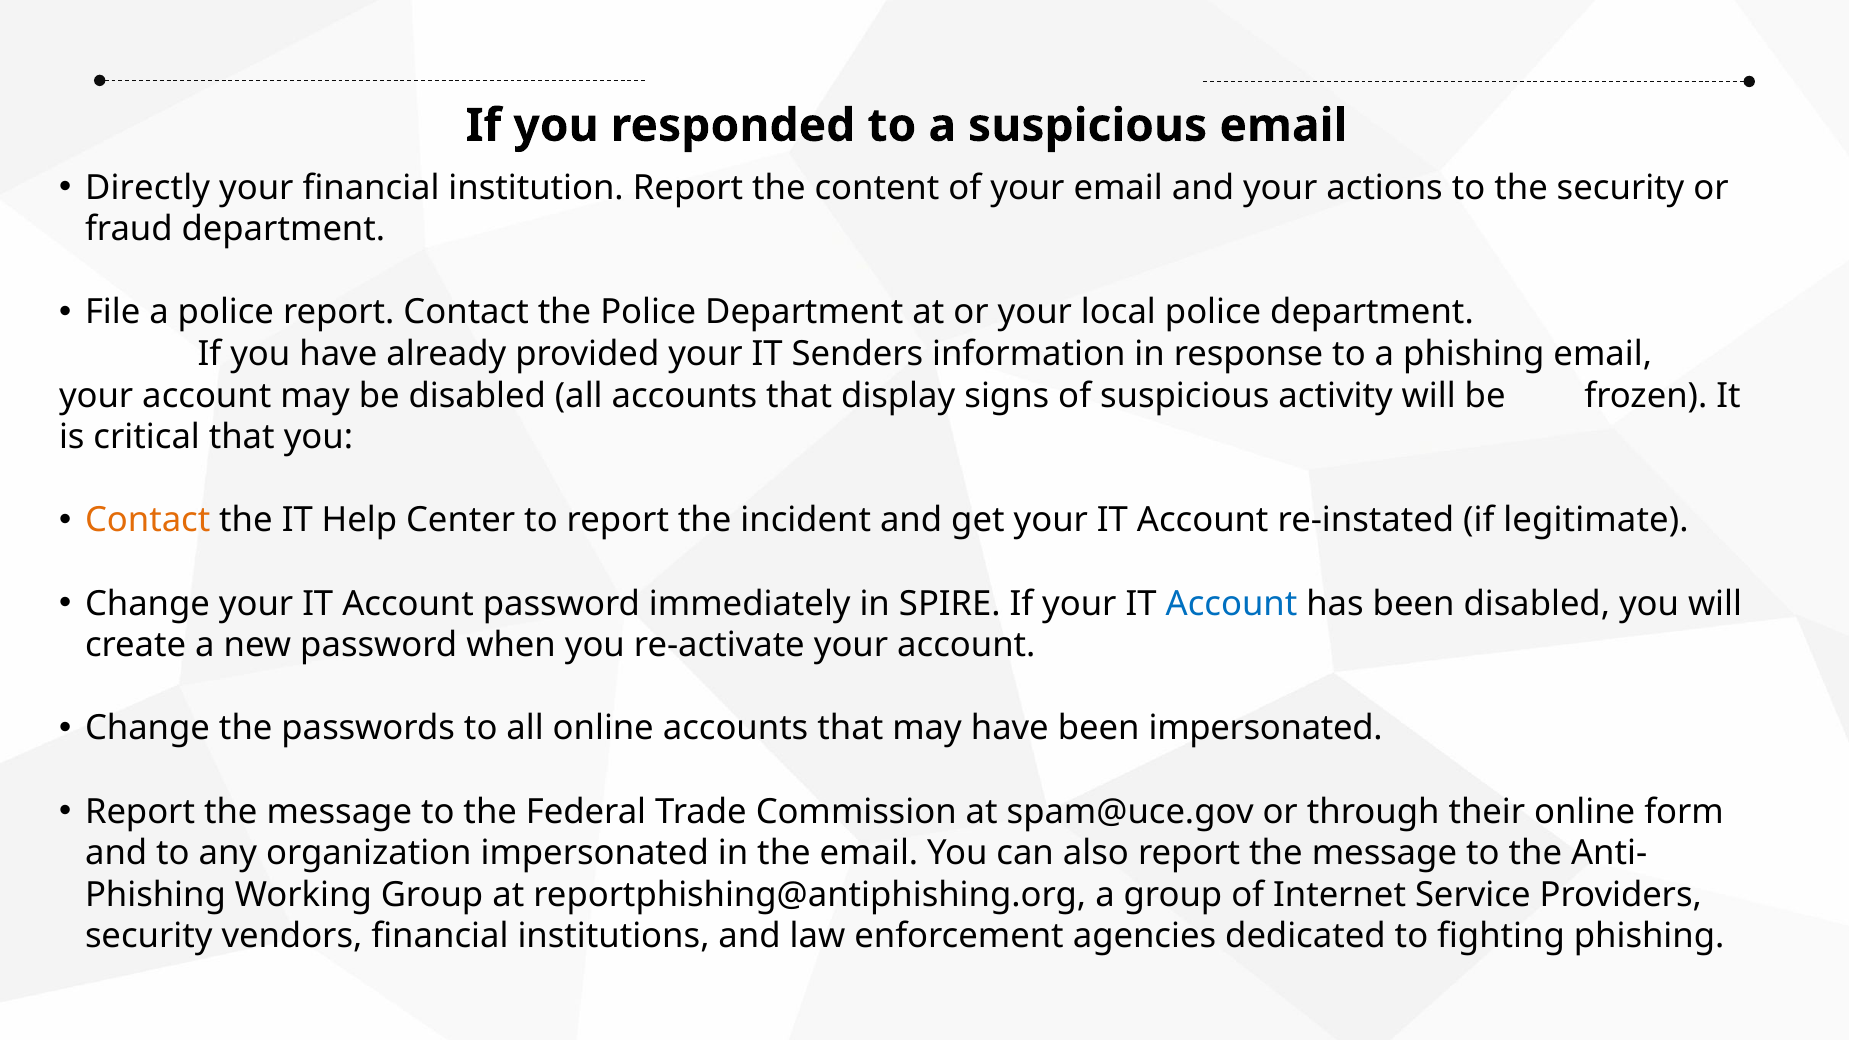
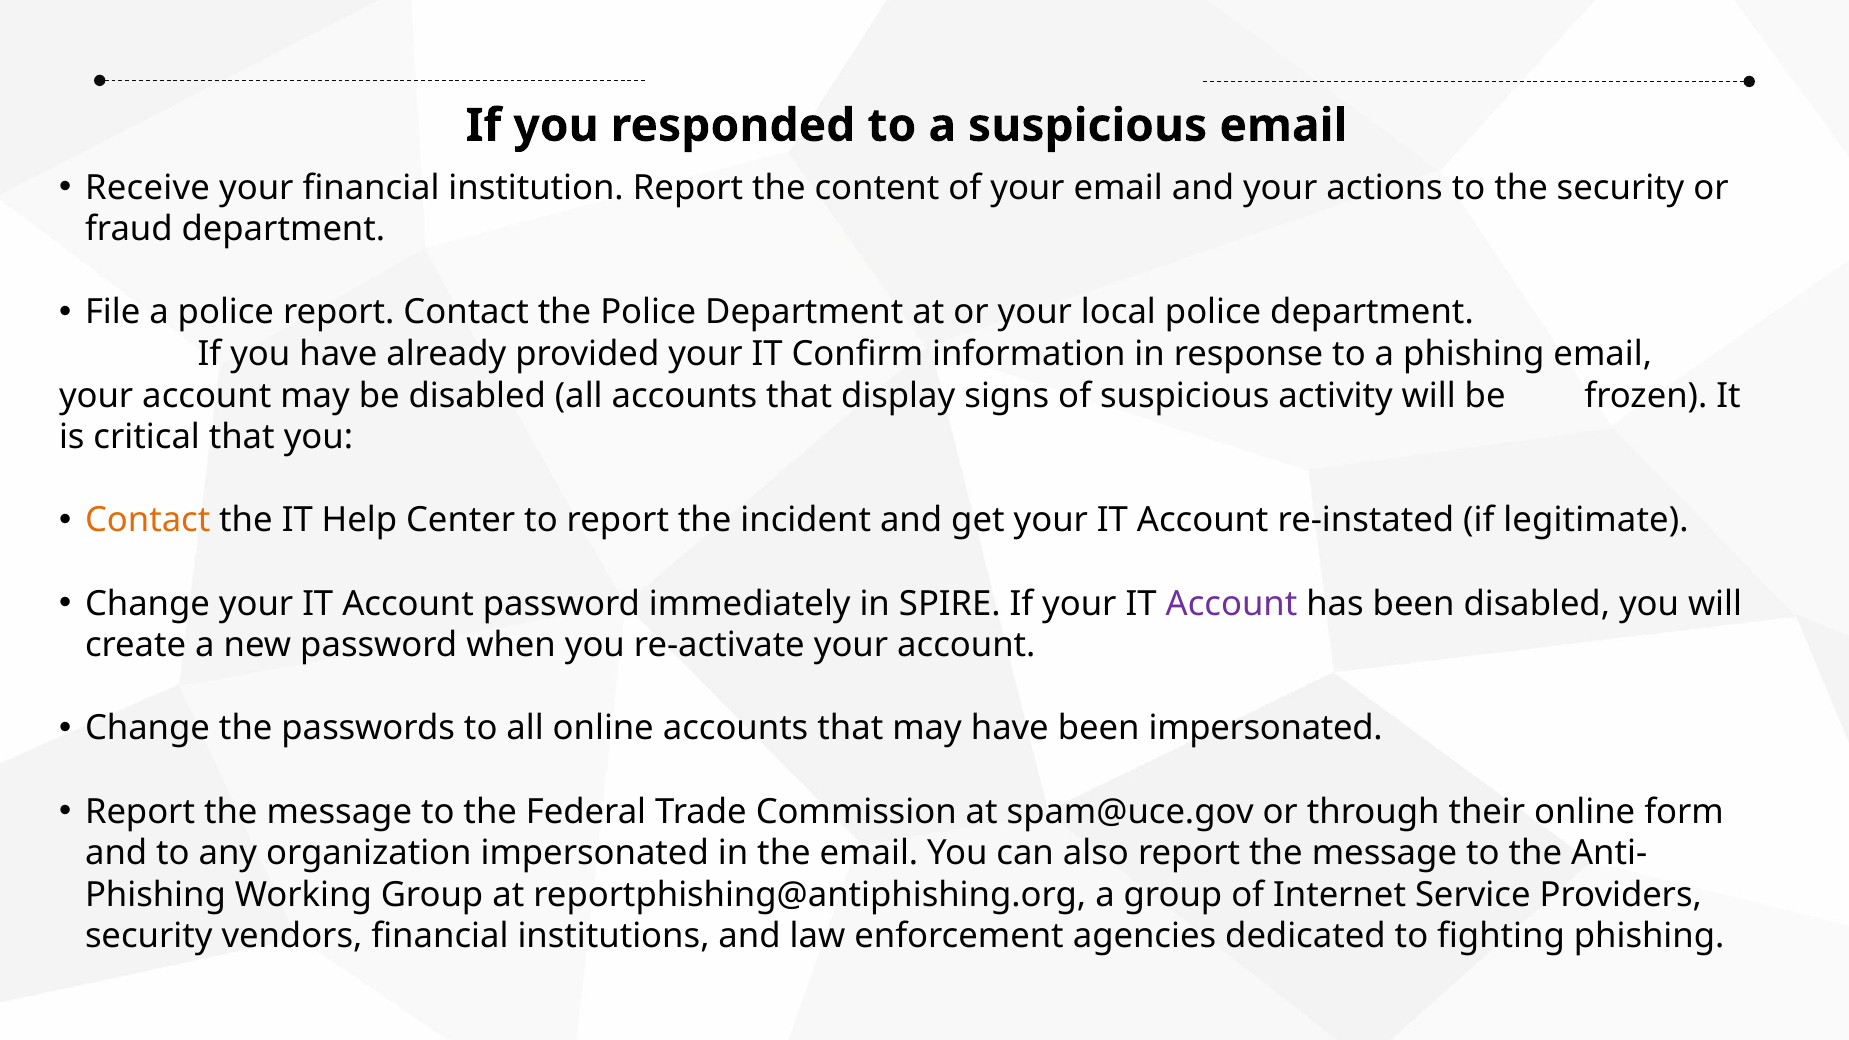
Directly: Directly -> Receive
Senders: Senders -> Confirm
Account at (1232, 604) colour: blue -> purple
